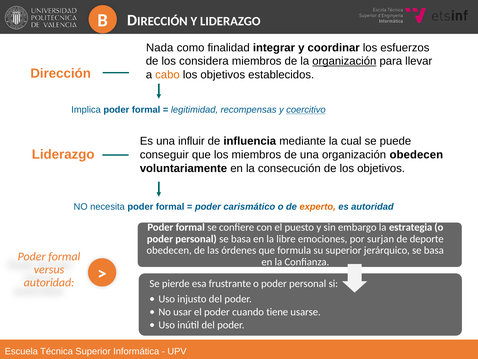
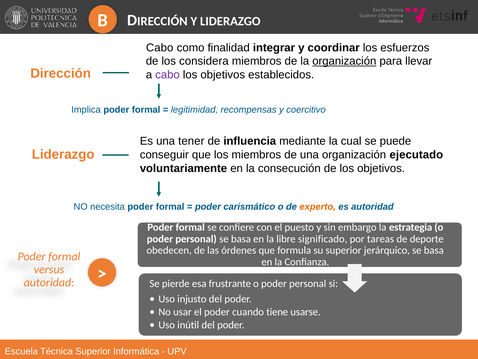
Nada at (160, 48): Nada -> Cabo
cabo at (167, 75) colour: orange -> purple
coercitivo underline: present -> none
influir: influir -> tener
organización obedecen: obedecen -> ejecutado
emociones: emociones -> significado
surjan: surjan -> tareas
